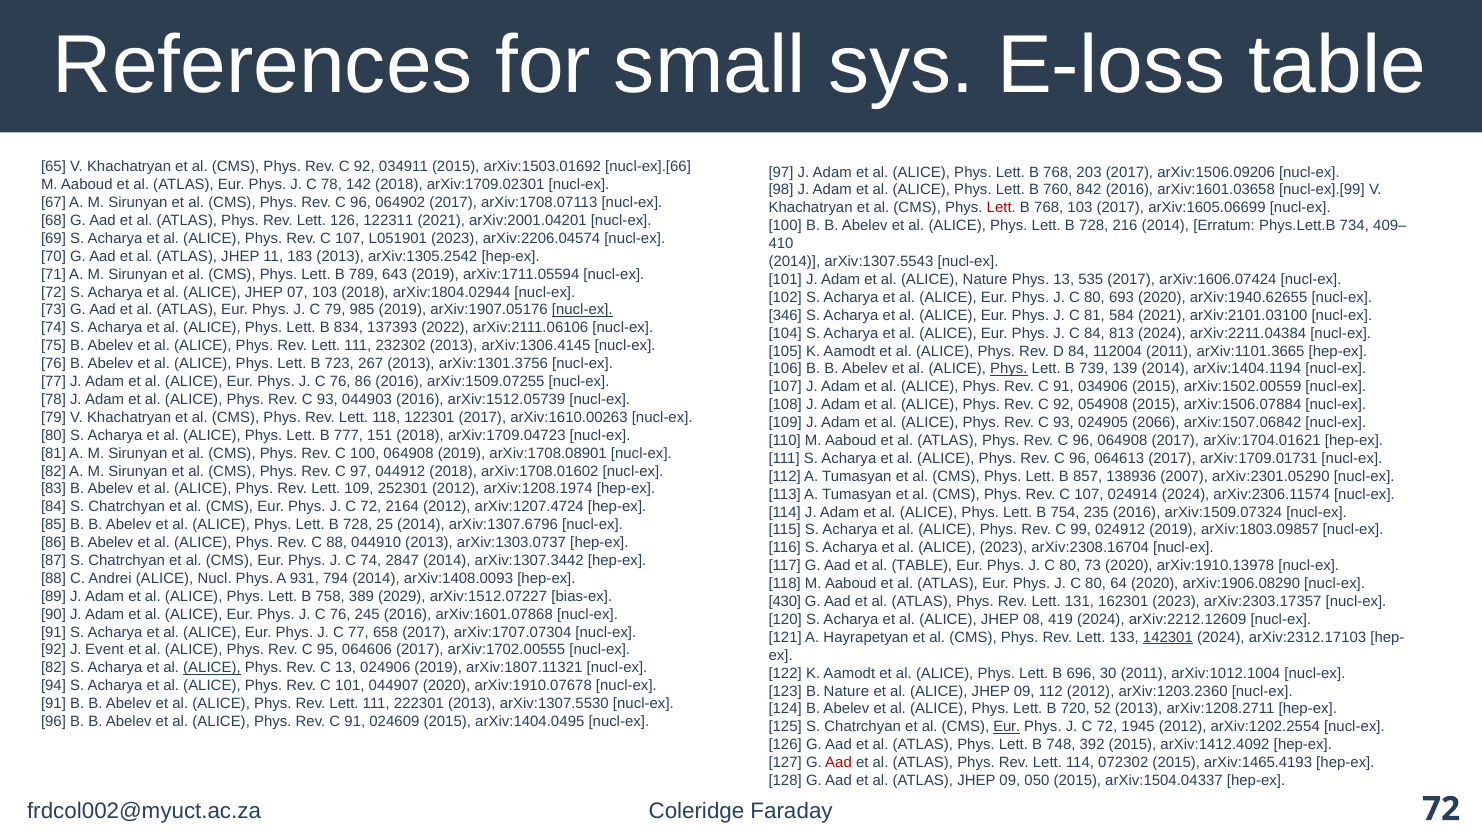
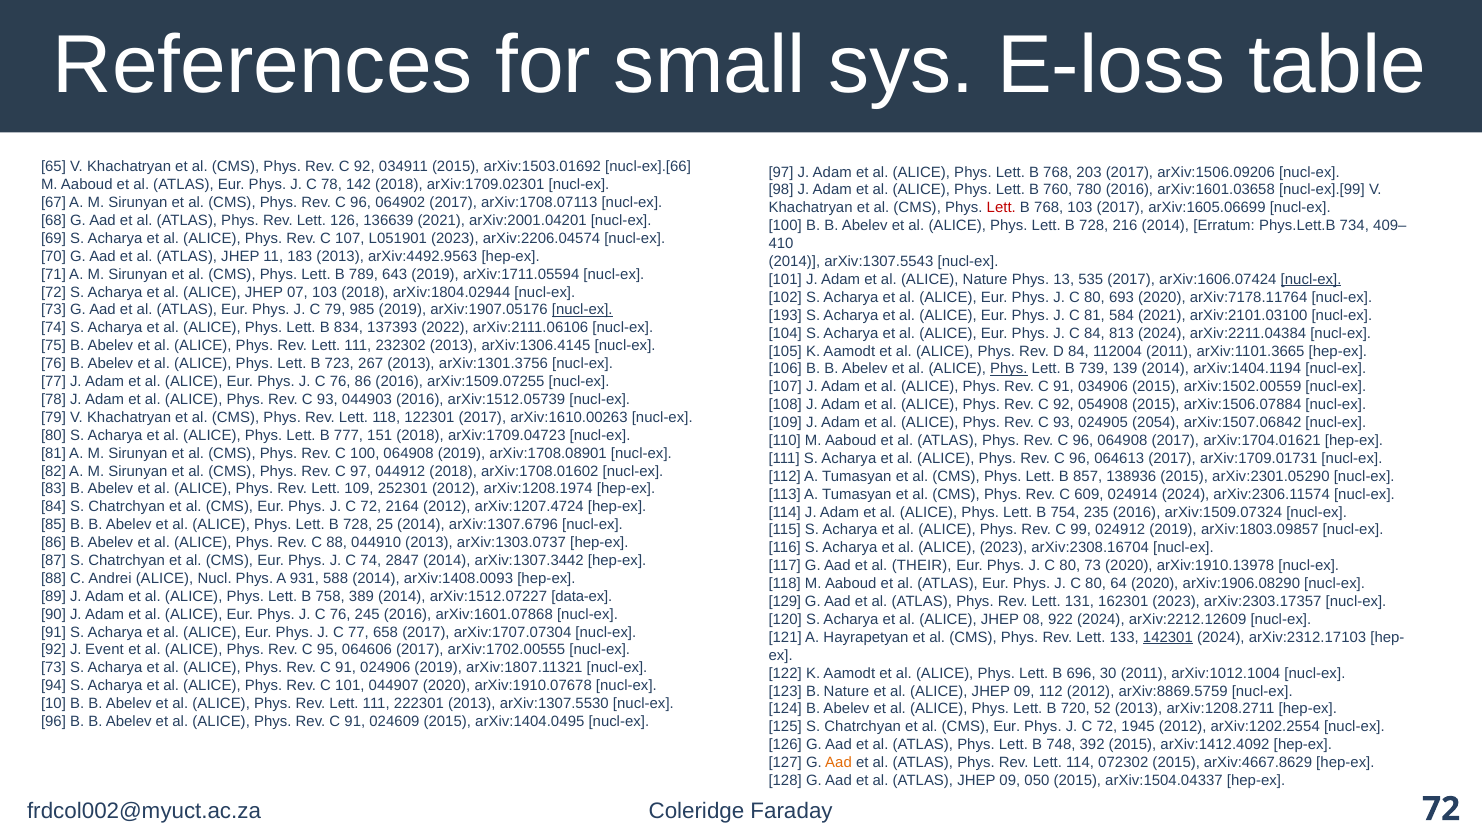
842: 842 -> 780
122311: 122311 -> 136639
arXiv:1305.2542: arXiv:1305.2542 -> arXiv:4492.9563
nucl-ex at (1311, 279) underline: none -> present
arXiv:1940.62655: arXiv:1940.62655 -> arXiv:7178.11764
346: 346 -> 193
2066: 2066 -> 2054
138936 2007: 2007 -> 2015
107 at (1089, 494): 107 -> 609
al TABLE: TABLE -> THEIR
794: 794 -> 588
389 2029: 2029 -> 2014
bias-ex: bias-ex -> data-ex
430: 430 -> 129
419: 419 -> 922
82 at (53, 668): 82 -> 73
ALICE at (212, 668) underline: present -> none
13 at (346, 668): 13 -> 91
arXiv:1203.2360: arXiv:1203.2360 -> arXiv:8869.5759
91 at (53, 703): 91 -> 10
Eur at (1007, 727) underline: present -> none
Aad at (839, 762) colour: red -> orange
arXiv:1465.4193: arXiv:1465.4193 -> arXiv:4667.8629
